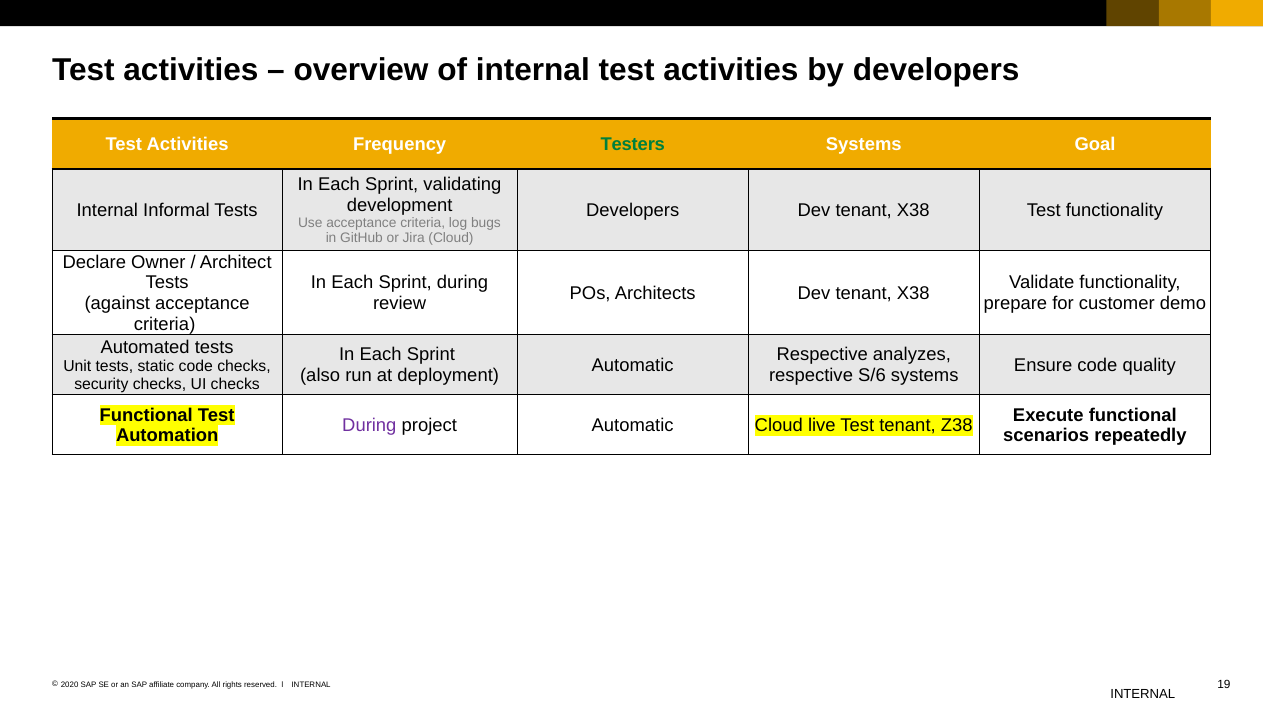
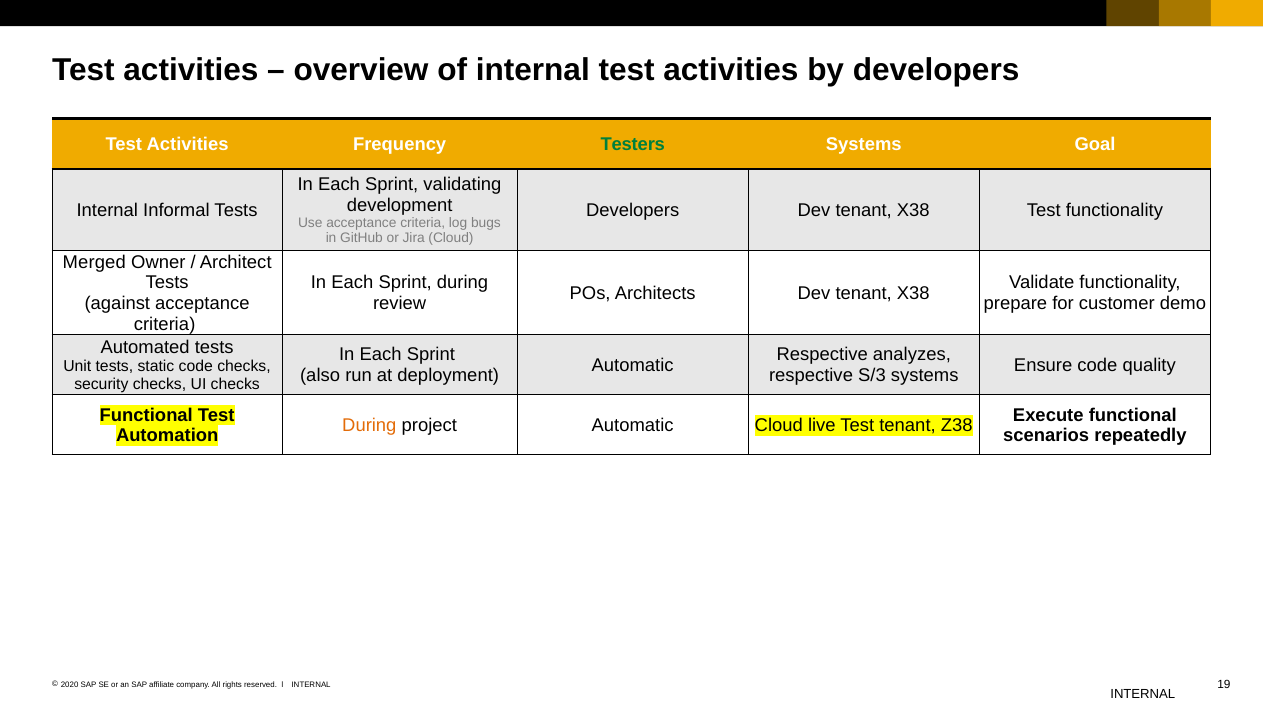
Declare: Declare -> Merged
S/6: S/6 -> S/3
During at (369, 425) colour: purple -> orange
